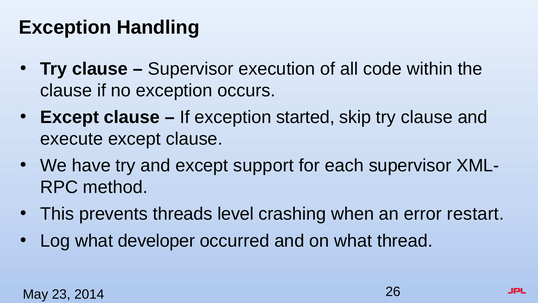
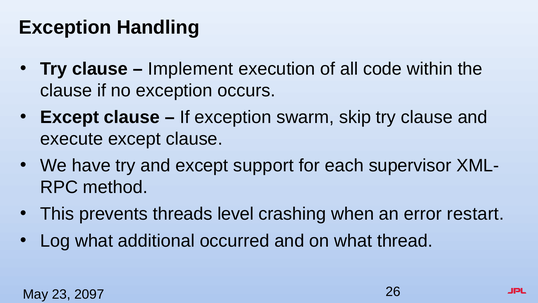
Supervisor at (191, 69): Supervisor -> Implement
started: started -> swarm
developer: developer -> additional
2014: 2014 -> 2097
